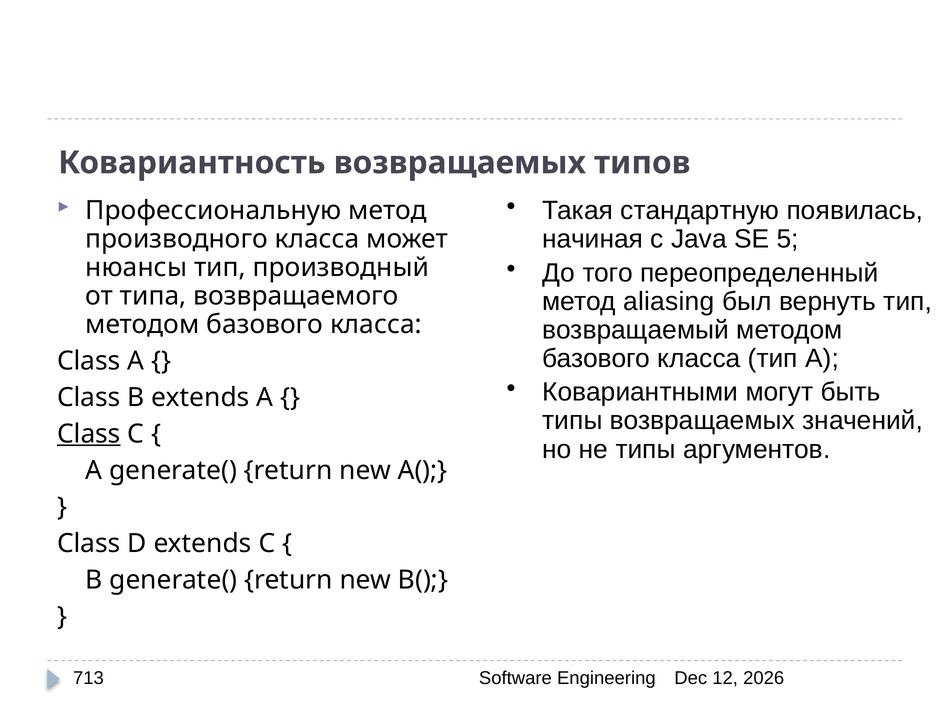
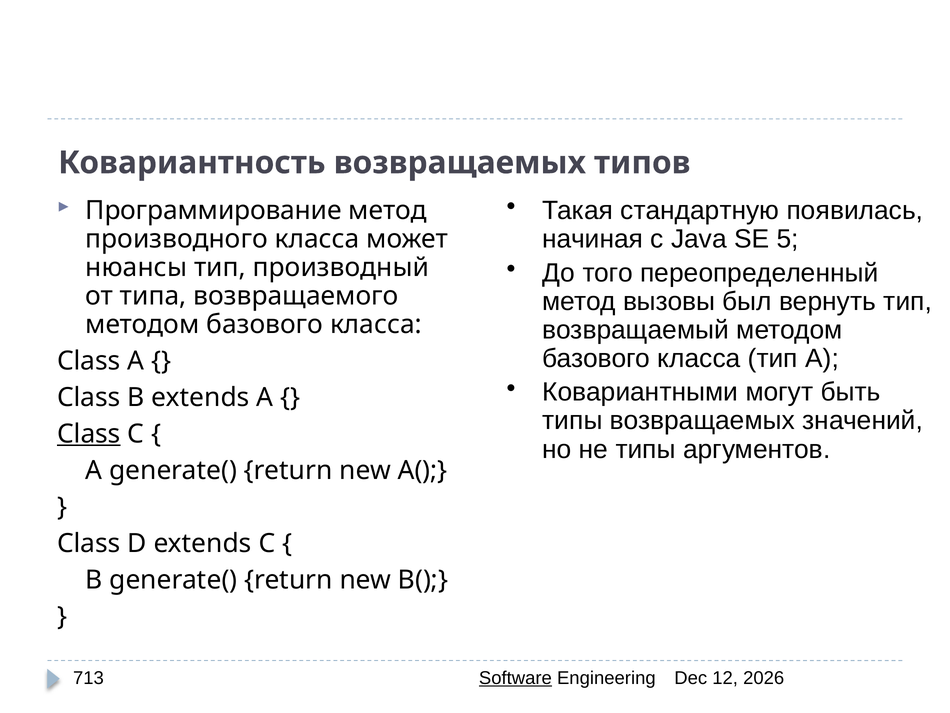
Профессиональную: Профессиональную -> Программирование
aliasing: aliasing -> вызовы
Software underline: none -> present
